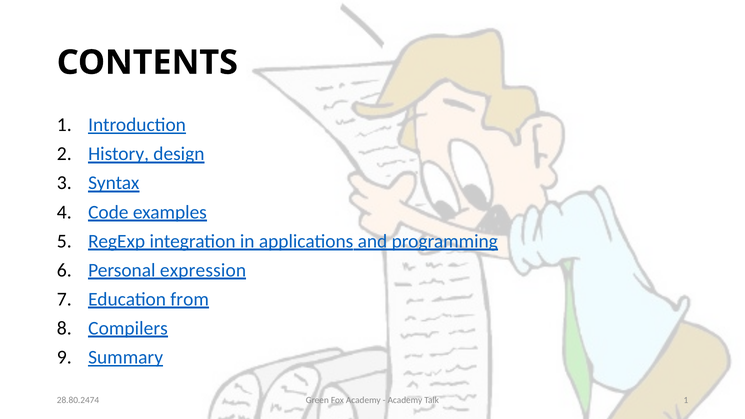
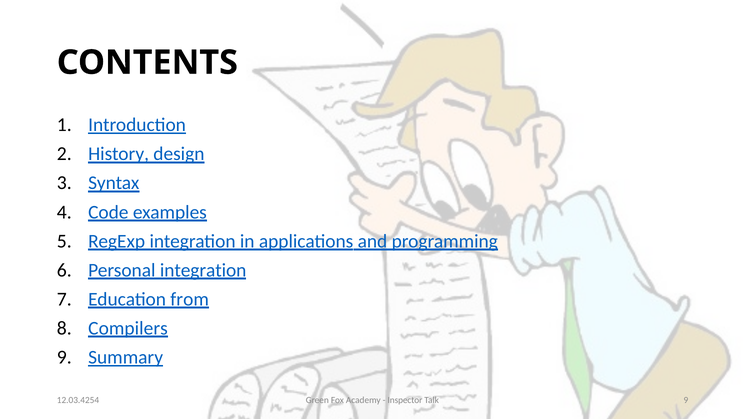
Personal expression: expression -> integration
Academy at (405, 400): Academy -> Inspector
Talk 1: 1 -> 9
28.80.2474: 28.80.2474 -> 12.03.4254
